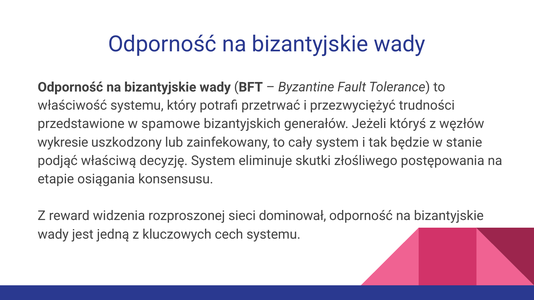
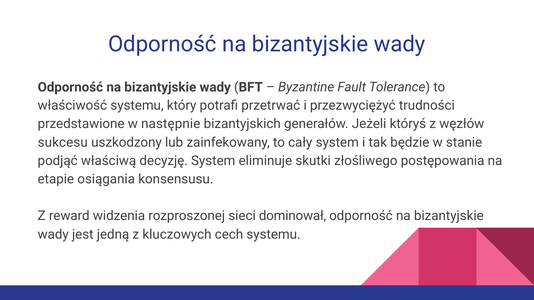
spamowe: spamowe -> następnie
wykresie: wykresie -> sukcesu
